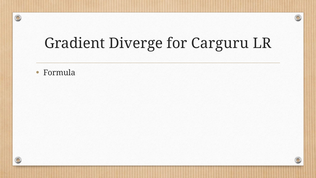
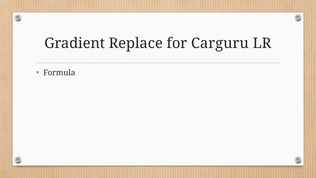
Diverge: Diverge -> Replace
